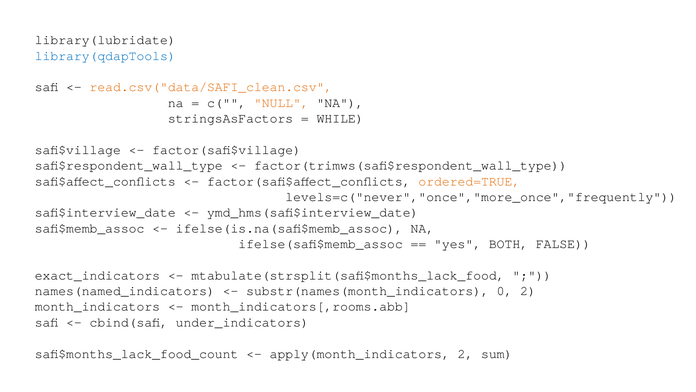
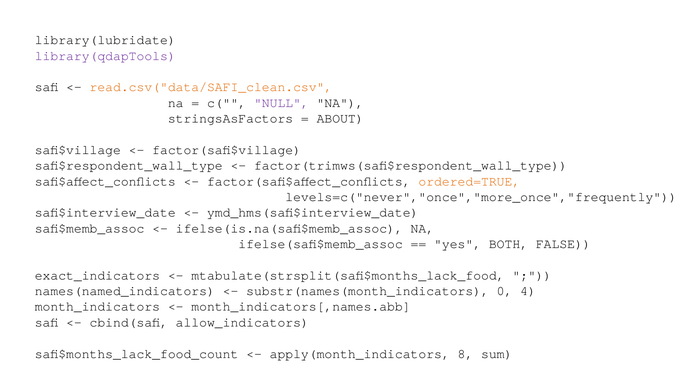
library(qdapTools colour: blue -> purple
NULL colour: orange -> purple
WHILE: WHILE -> ABOUT
0 2: 2 -> 4
month_indicators[,rooms.abb: month_indicators[,rooms.abb -> month_indicators[,names.abb
under_indicators: under_indicators -> allow_indicators
apply(month_indicators 2: 2 -> 8
